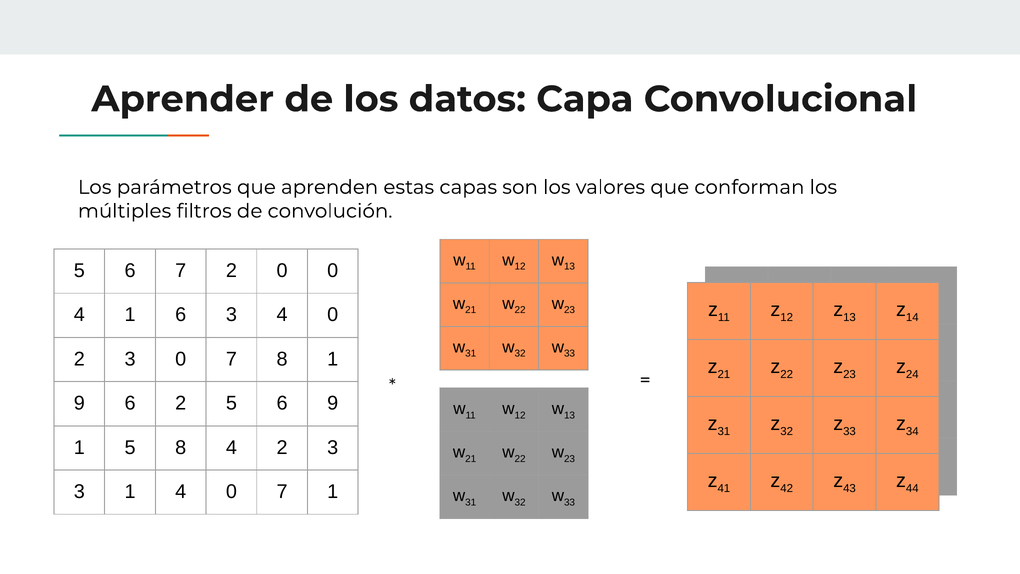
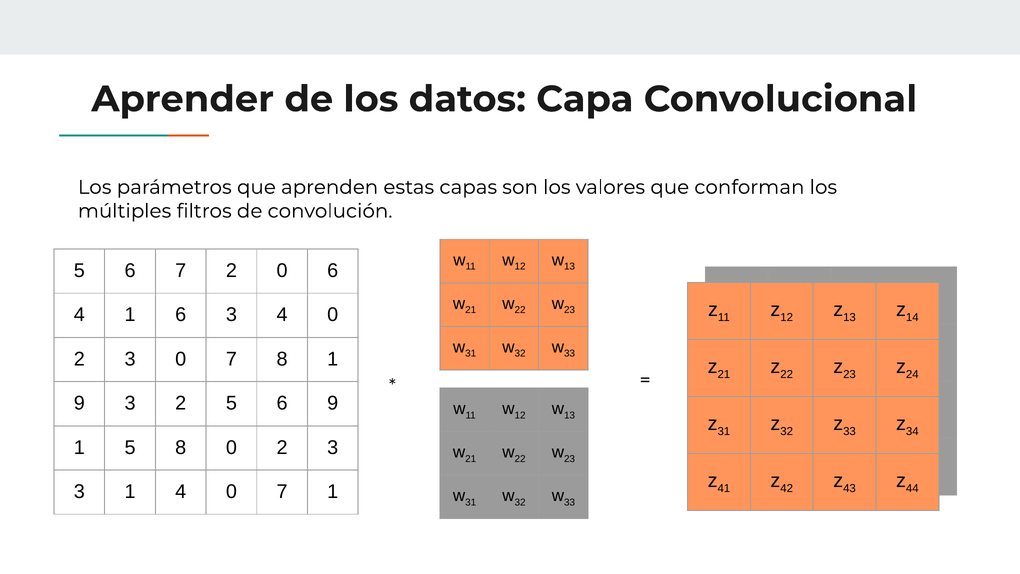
0 0: 0 -> 6
9 6: 6 -> 3
8 4: 4 -> 0
